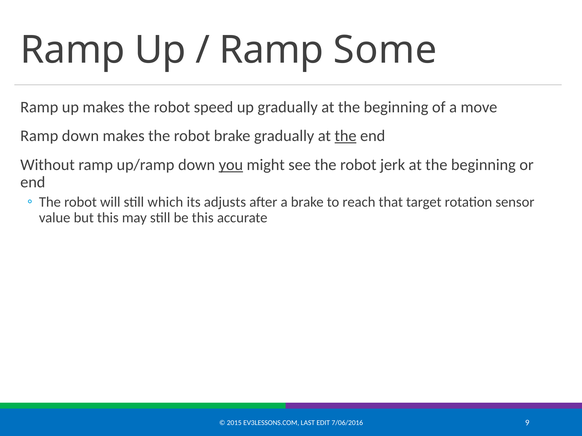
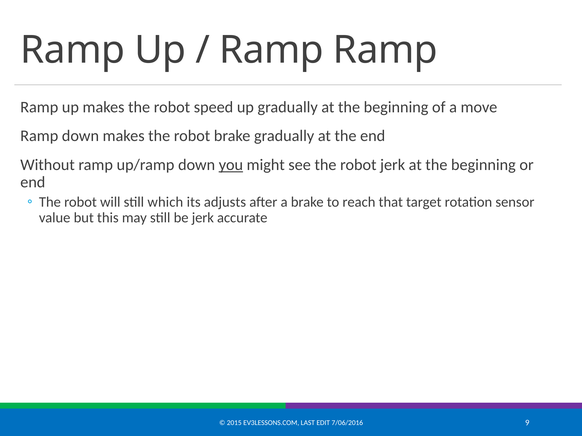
Some at (385, 50): Some -> Ramp
the at (346, 136) underline: present -> none
be this: this -> jerk
